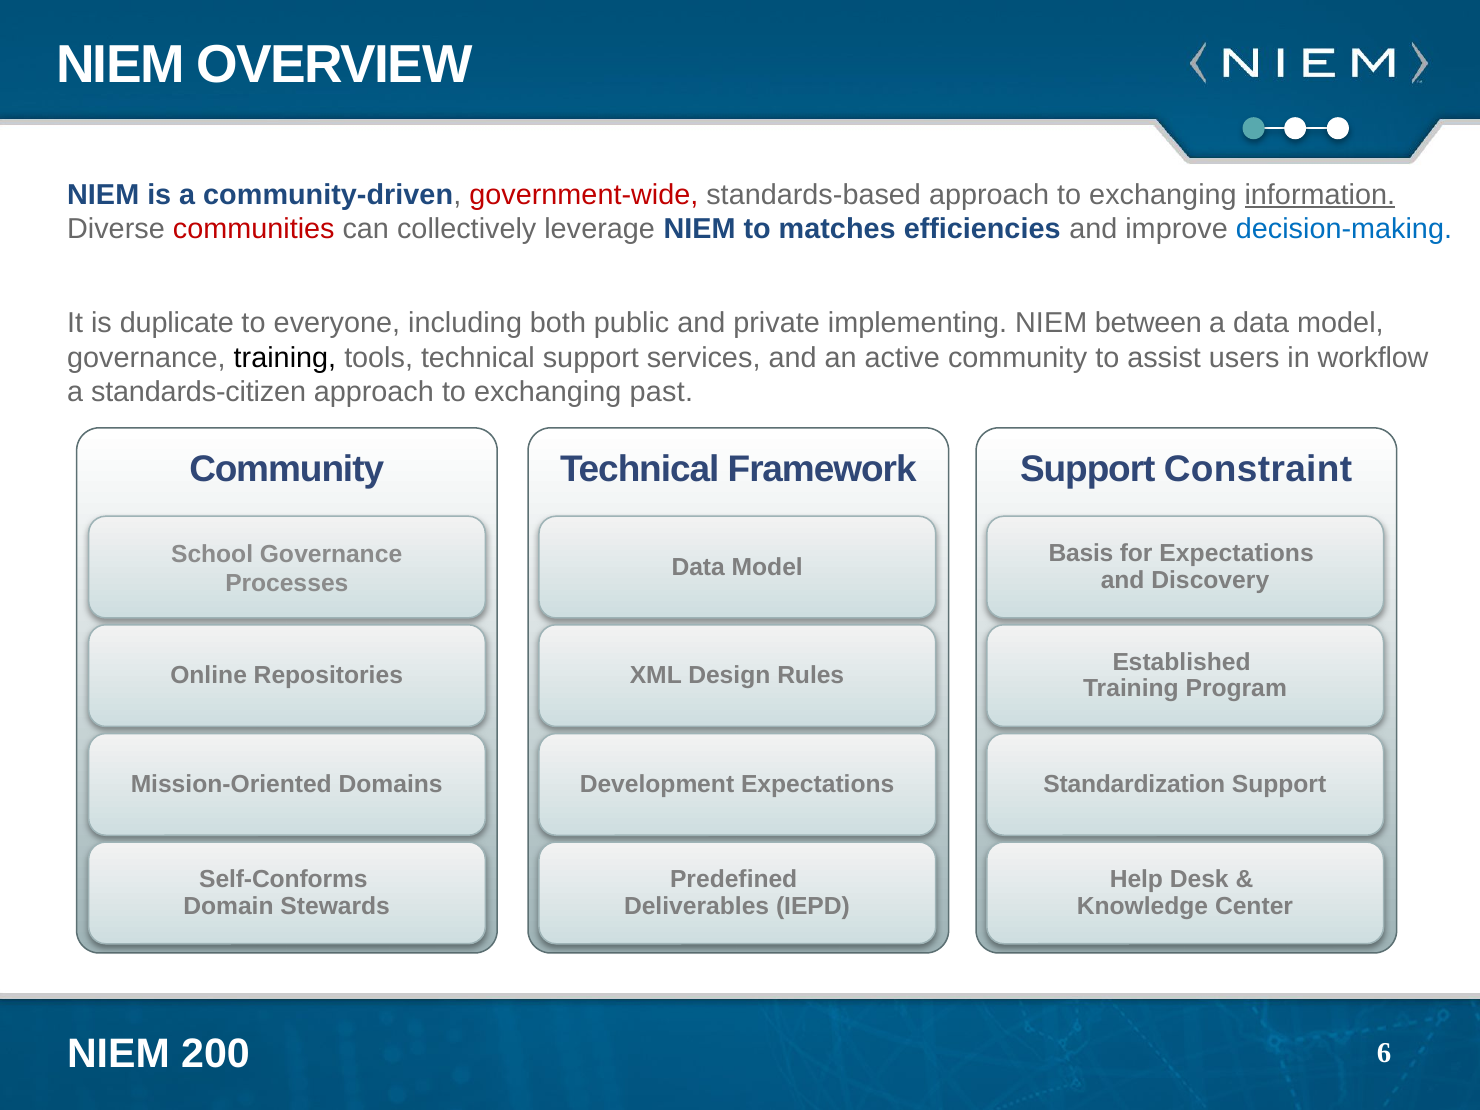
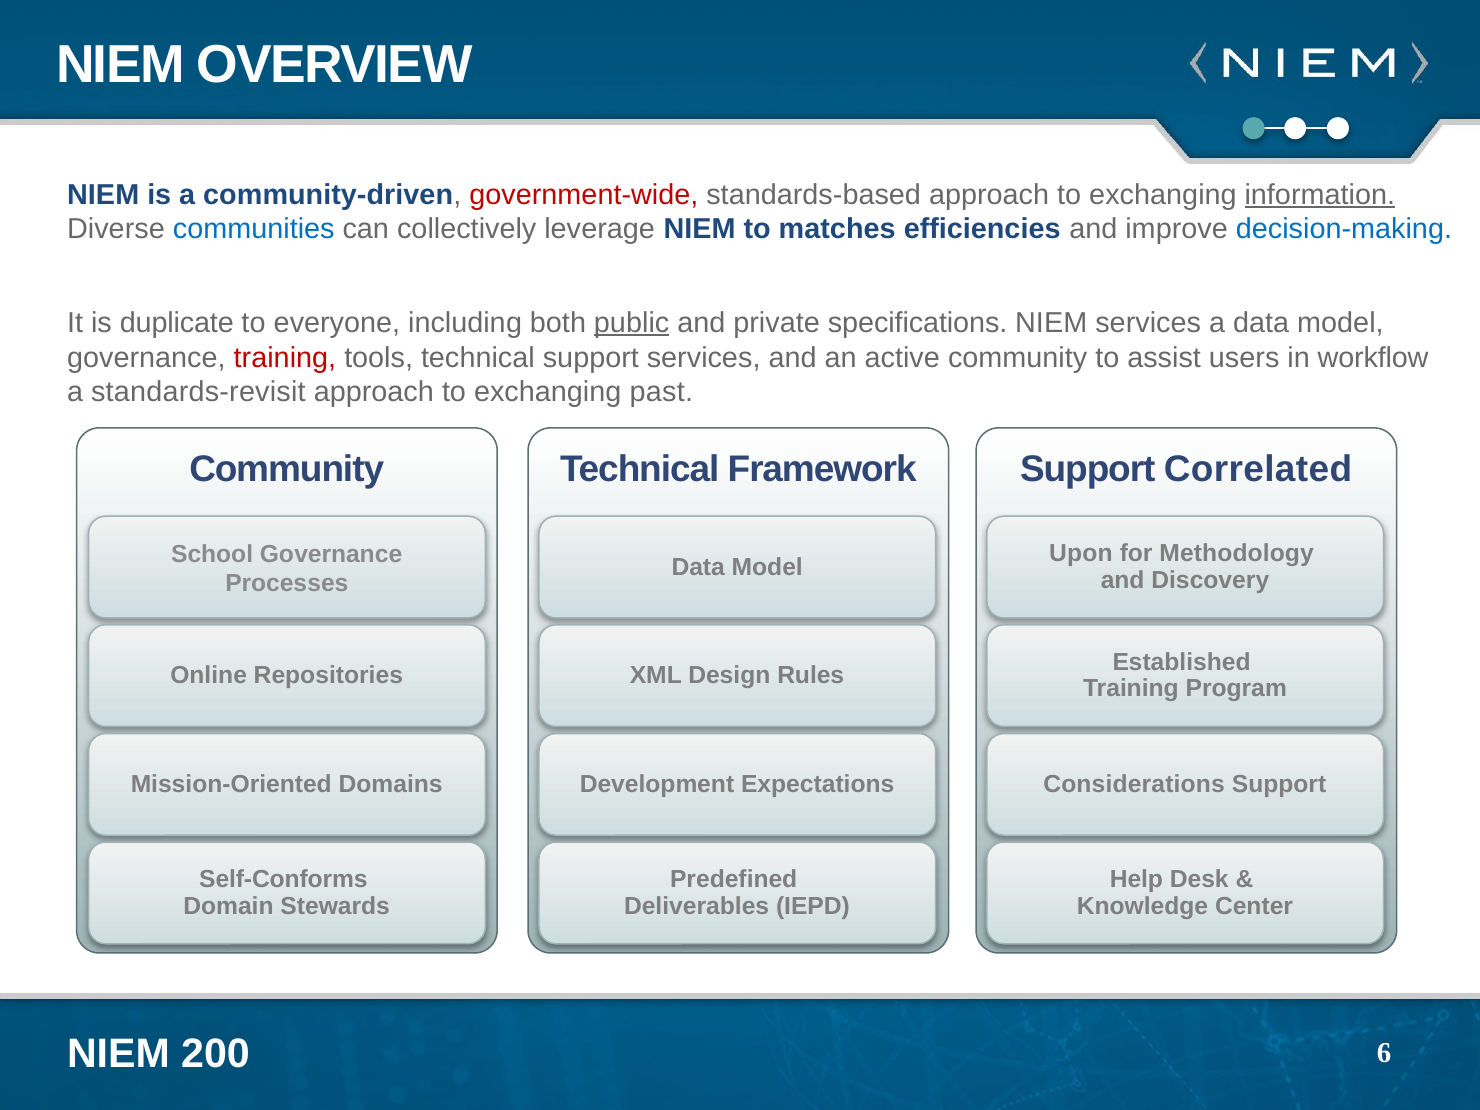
communities colour: red -> blue
public underline: none -> present
implementing: implementing -> specifications
NIEM between: between -> services
training at (285, 358) colour: black -> red
standards-citizen: standards-citizen -> standards-revisit
Constraint: Constraint -> Correlated
Basis: Basis -> Upon
for Expectations: Expectations -> Methodology
Standardization: Standardization -> Considerations
